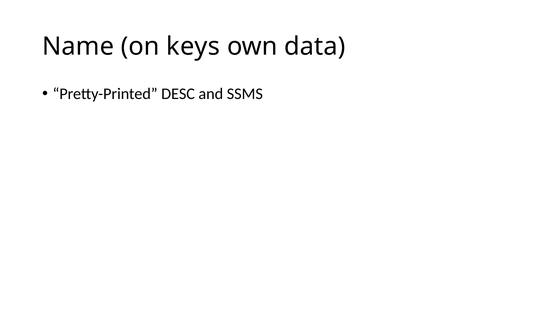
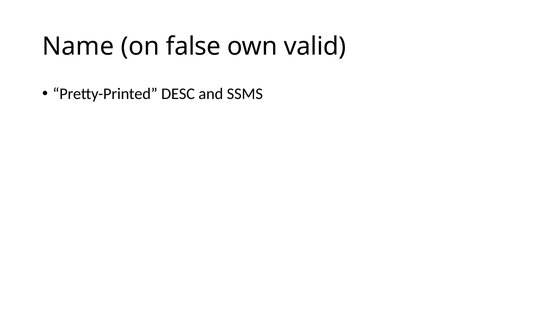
keys: keys -> false
data: data -> valid
